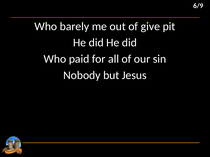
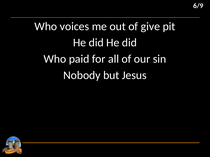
barely: barely -> voices
